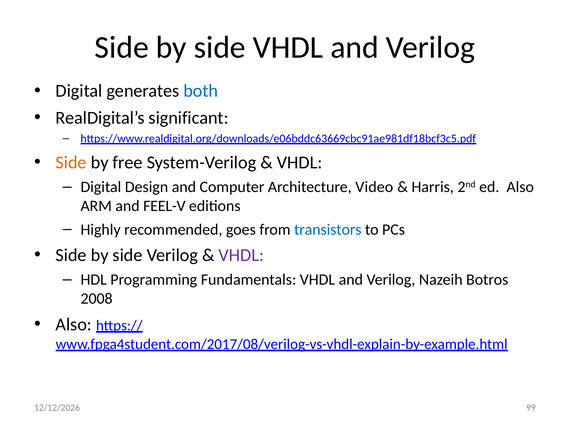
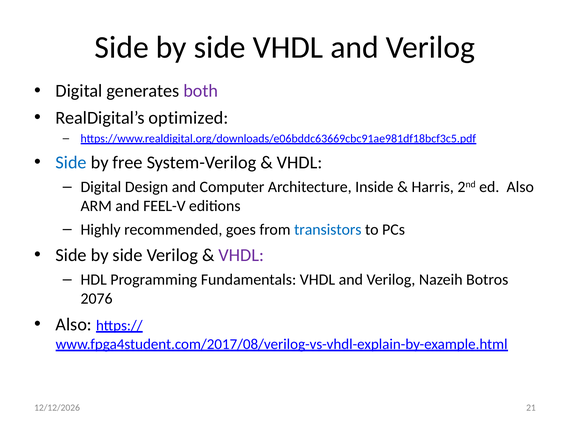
both colour: blue -> purple
significant: significant -> optimized
Side at (71, 163) colour: orange -> blue
Video: Video -> Inside
2008: 2008 -> 2076
99: 99 -> 21
